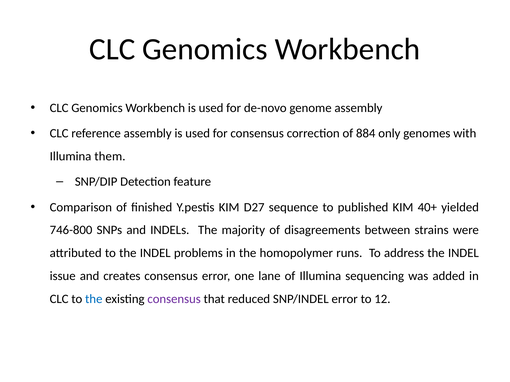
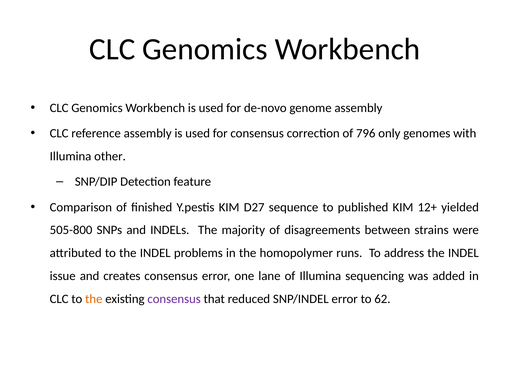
884: 884 -> 796
them: them -> other
40+: 40+ -> 12+
746-800: 746-800 -> 505-800
the at (94, 299) colour: blue -> orange
12: 12 -> 62
